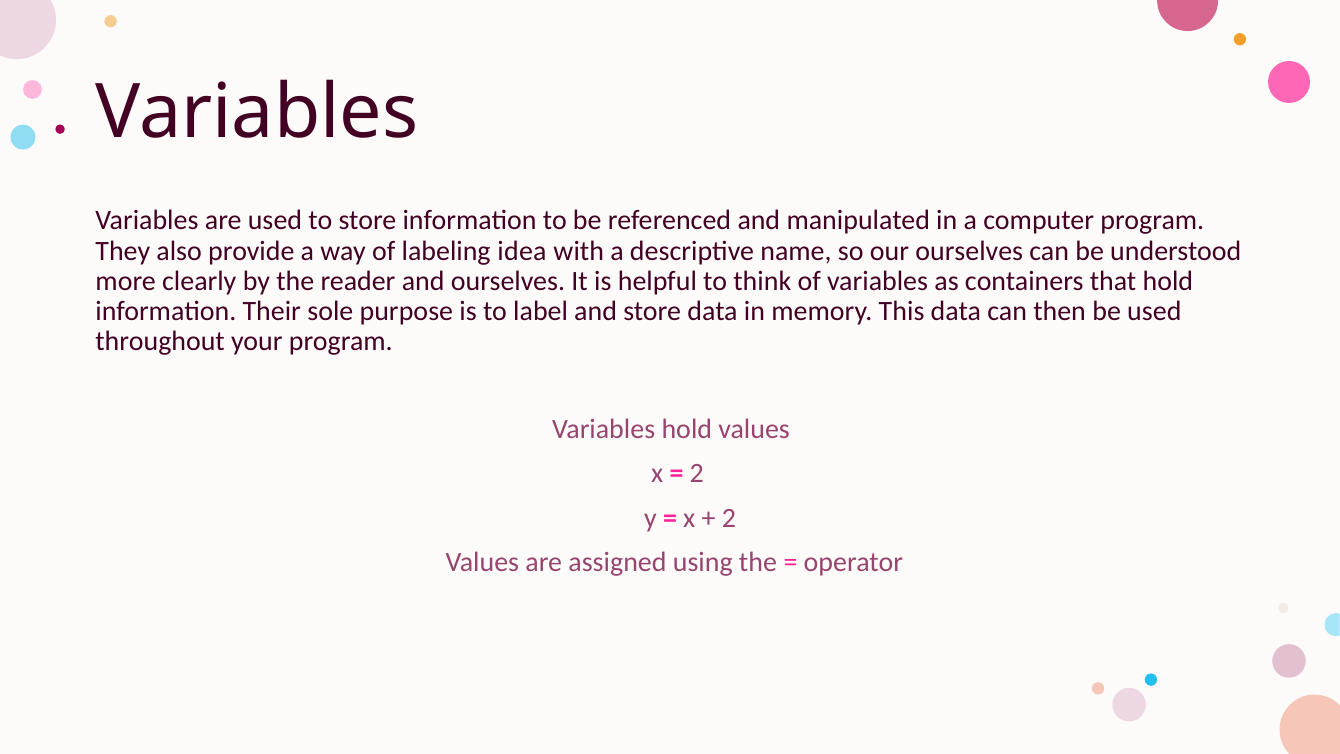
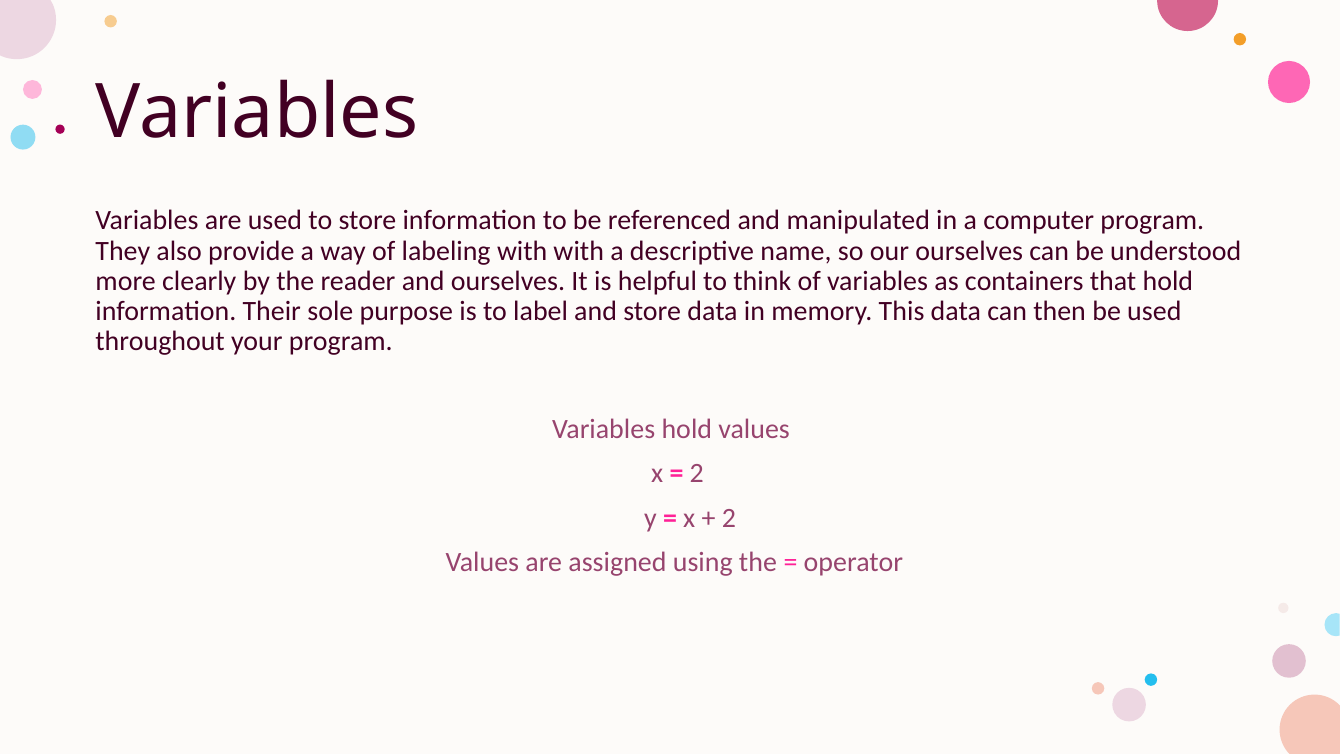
labeling idea: idea -> with
